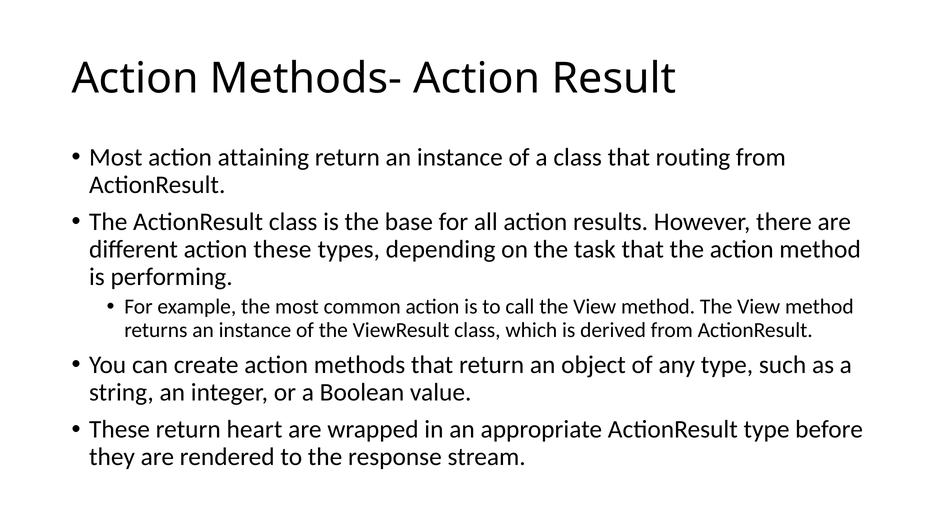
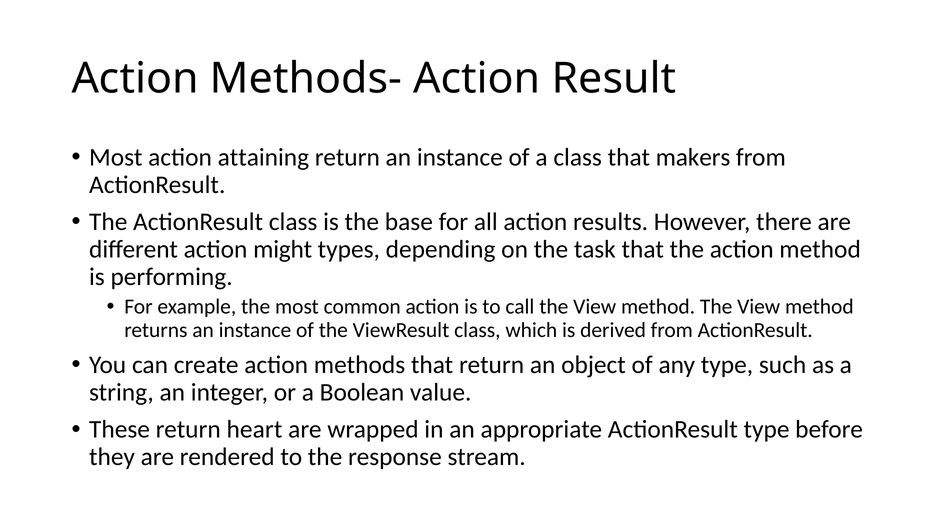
routing: routing -> makers
action these: these -> might
